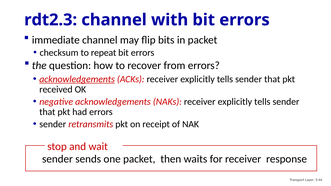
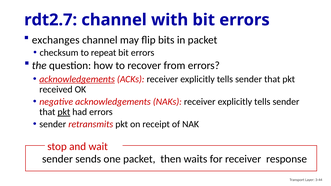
rdt2.3: rdt2.3 -> rdt2.7
immediate: immediate -> exchanges
pkt at (64, 112) underline: none -> present
